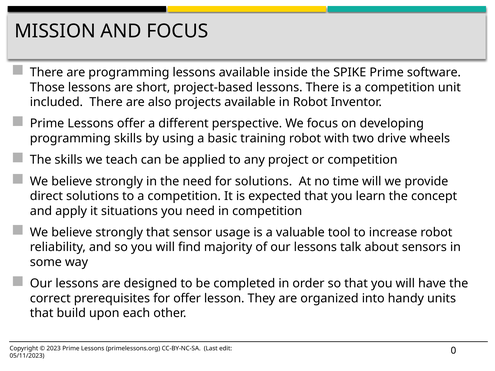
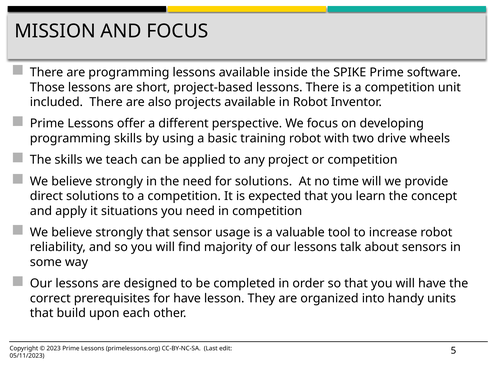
for offer: offer -> have
0: 0 -> 5
